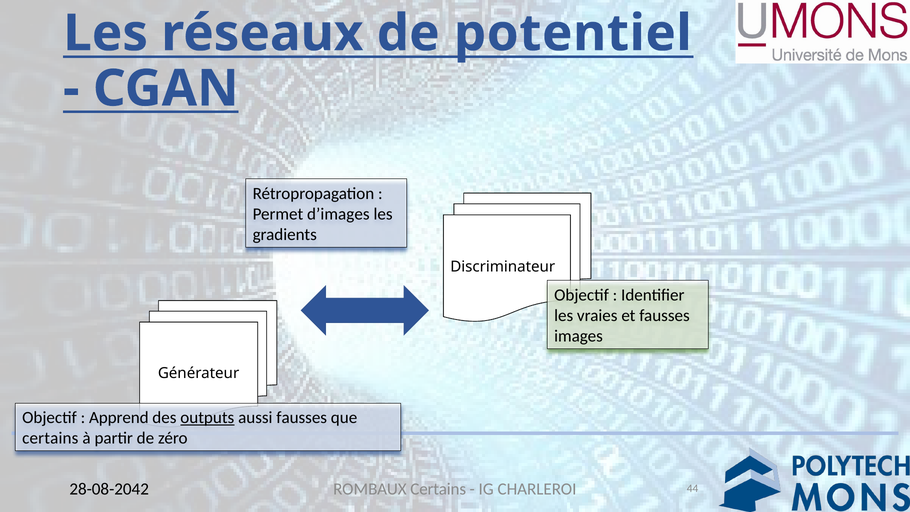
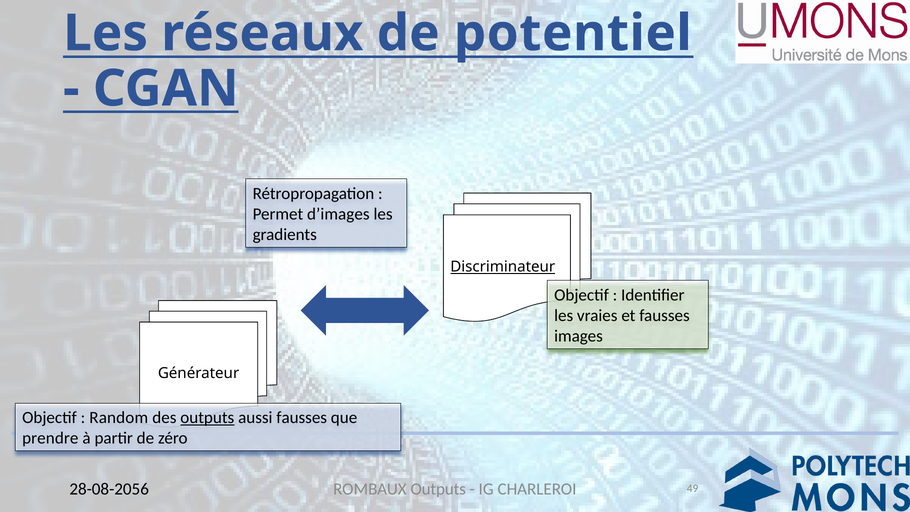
Discriminateur underline: none -> present
Apprend: Apprend -> Random
certains at (50, 438): certains -> prendre
ROMBAUX Certains: Certains -> Outputs
44: 44 -> 49
28-08-2042: 28-08-2042 -> 28-08-2056
